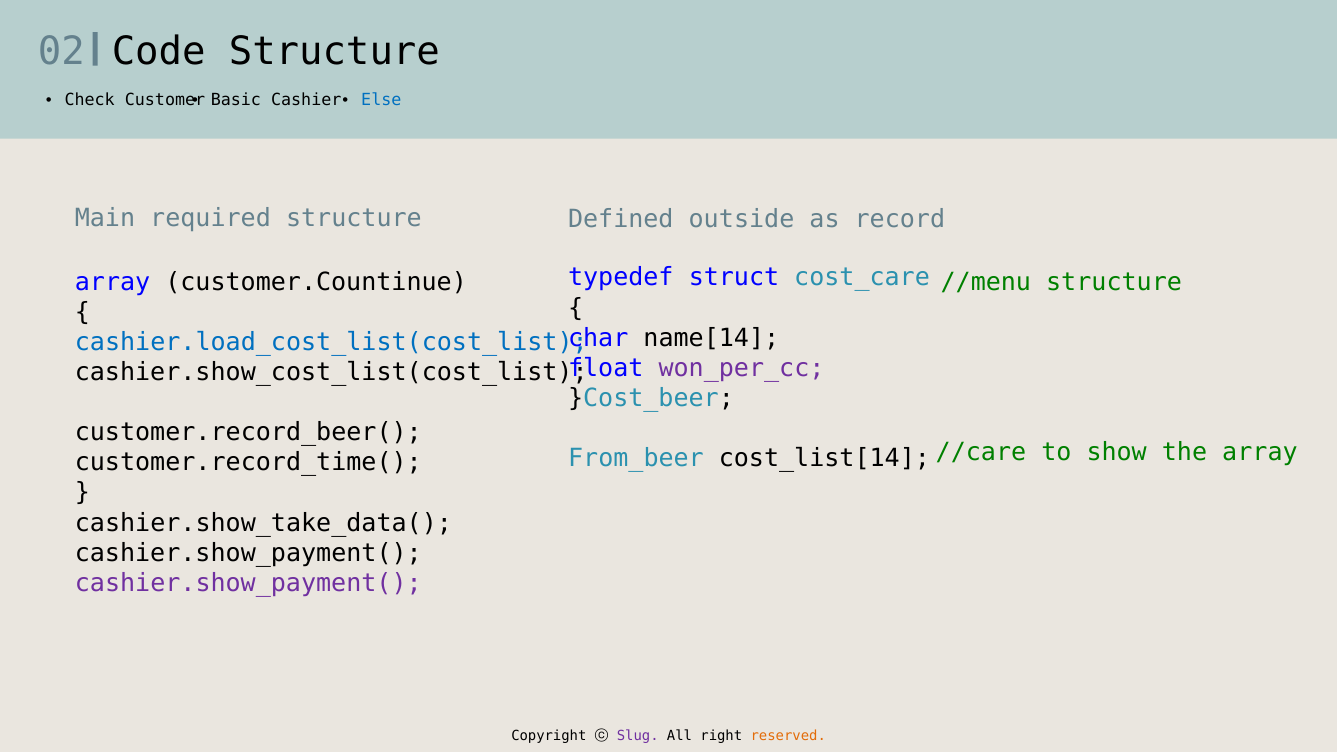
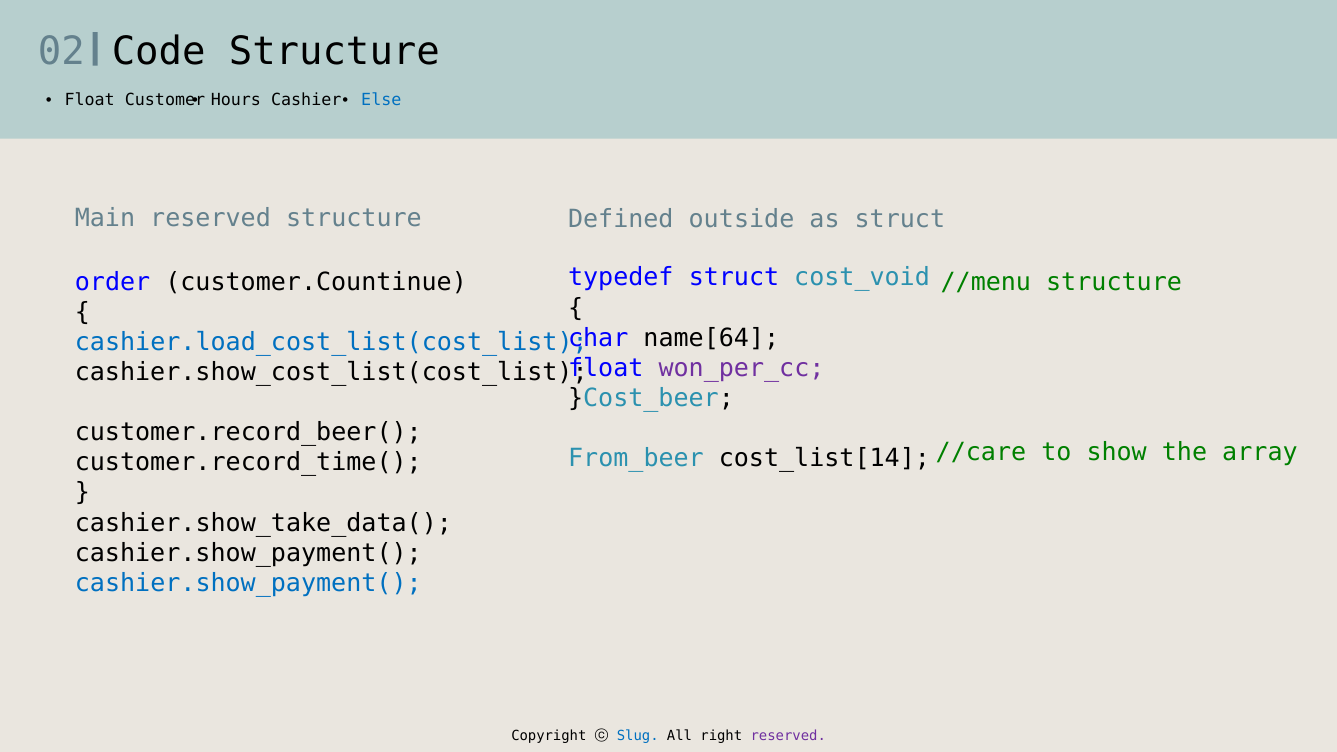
Check at (90, 100): Check -> Float
Basic: Basic -> Hours
Main required: required -> reserved
as record: record -> struct
cost_care: cost_care -> cost_void
array at (113, 282): array -> order
name[14: name[14 -> name[64
cashier.show_payment( at (248, 583) colour: purple -> blue
Slug colour: purple -> blue
reserved at (788, 736) colour: orange -> purple
